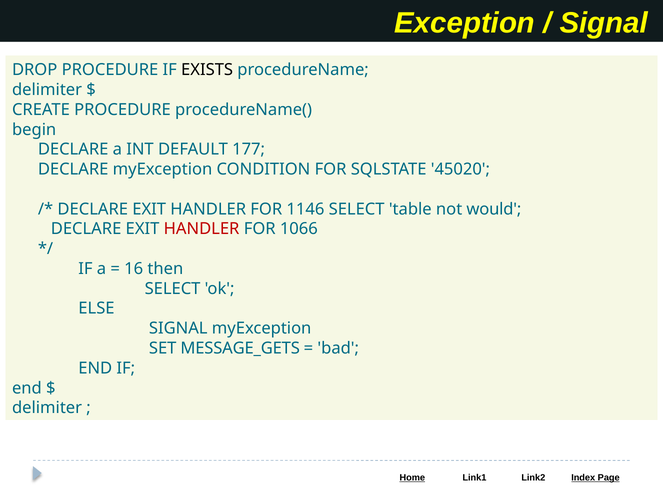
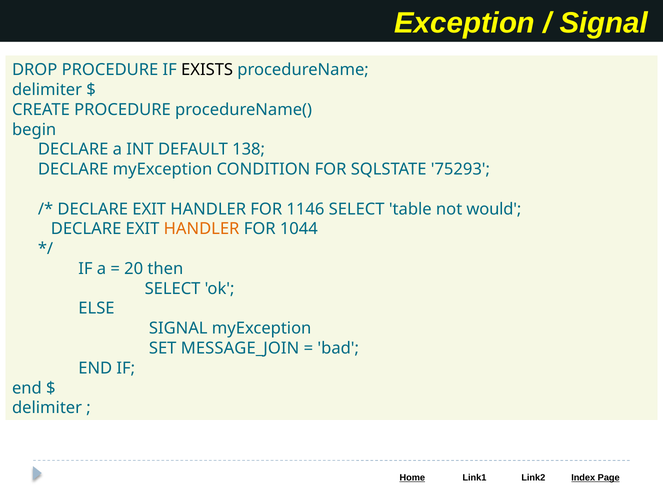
177: 177 -> 138
45020: 45020 -> 75293
HANDLER at (202, 229) colour: red -> orange
1066: 1066 -> 1044
16: 16 -> 20
MESSAGE_GETS: MESSAGE_GETS -> MESSAGE_JOIN
